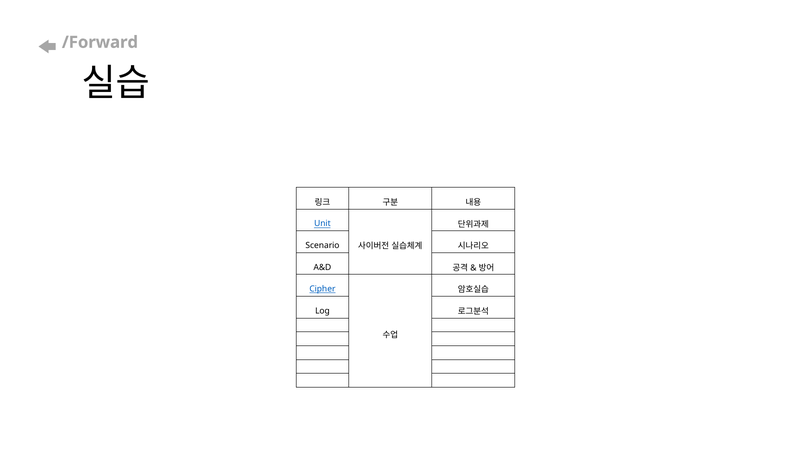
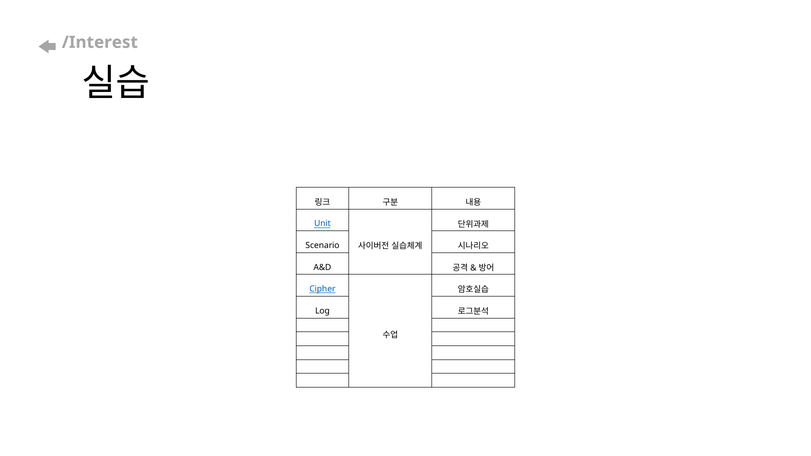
/Forward: /Forward -> /Interest
